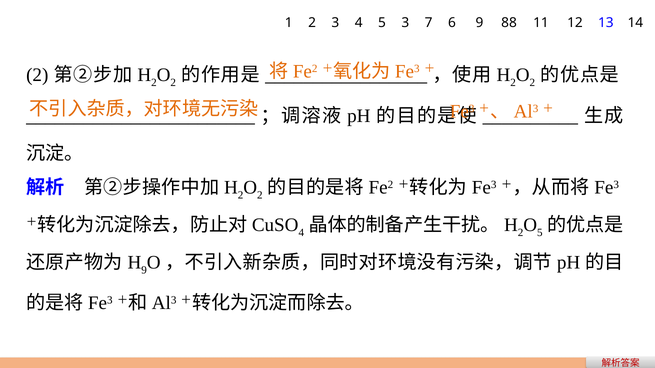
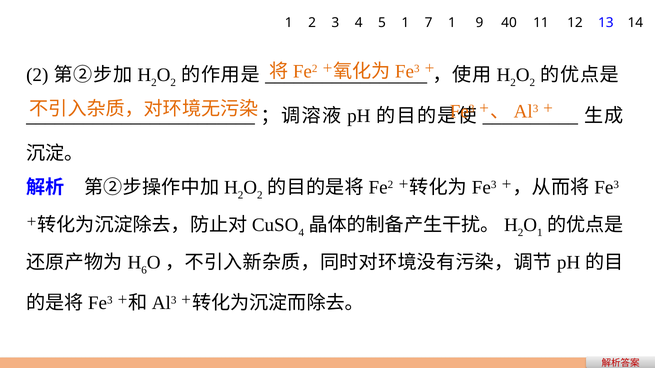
5 3: 3 -> 1
7 6: 6 -> 1
88: 88 -> 40
5 at (540, 233): 5 -> 1
9 at (144, 270): 9 -> 6
